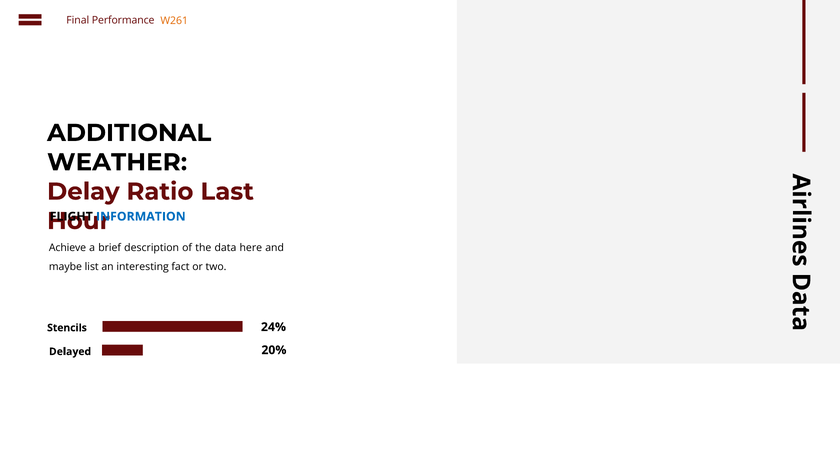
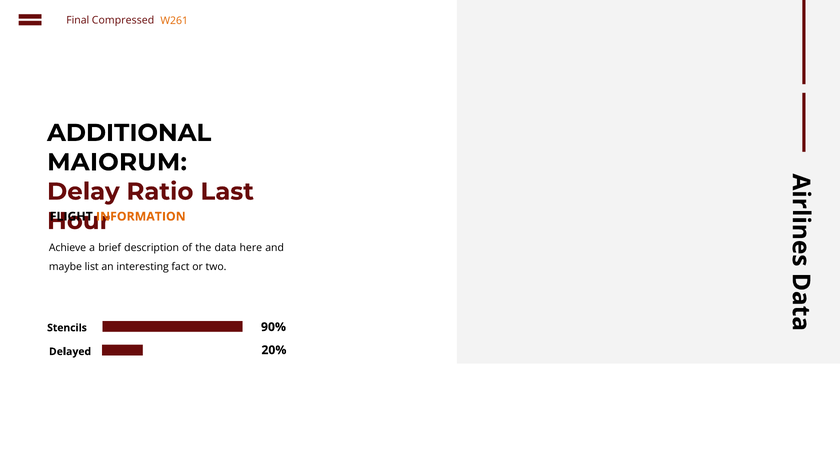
Performance: Performance -> Compressed
WEATHER: WEATHER -> MAIORUM
INFORMATION colour: blue -> orange
24%: 24% -> 90%
